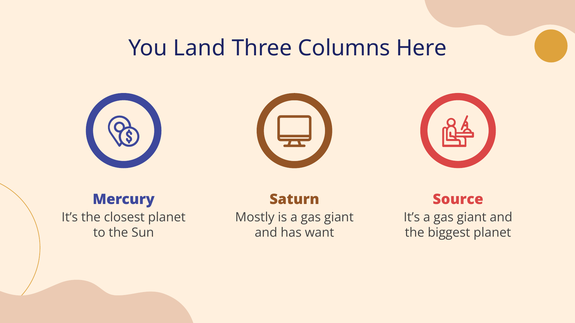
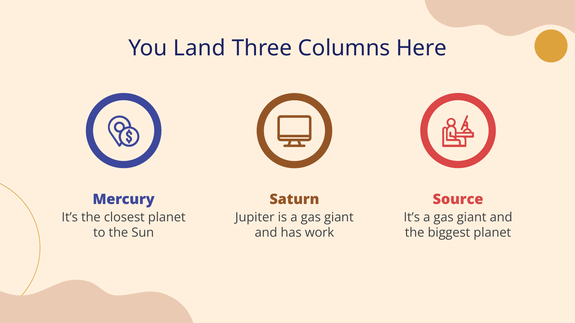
Mostly: Mostly -> Jupiter
want: want -> work
